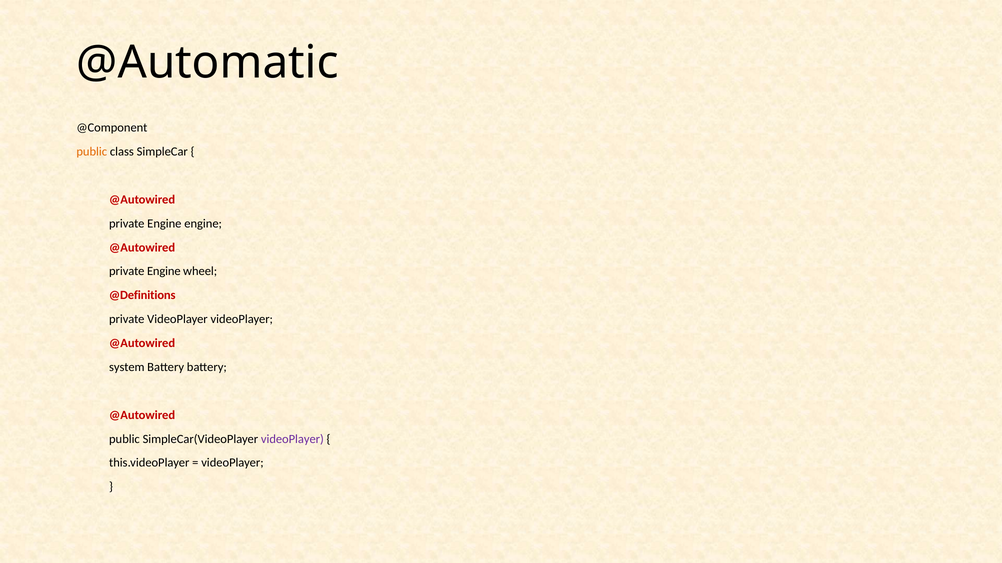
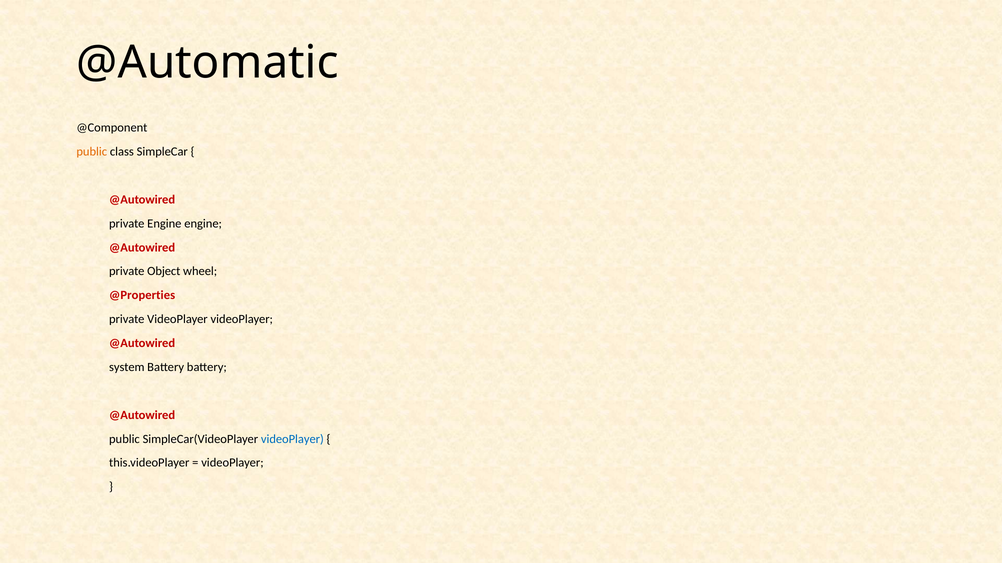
Engine at (164, 272): Engine -> Object
@Definitions: @Definitions -> @Properties
videoPlayer at (292, 439) colour: purple -> blue
